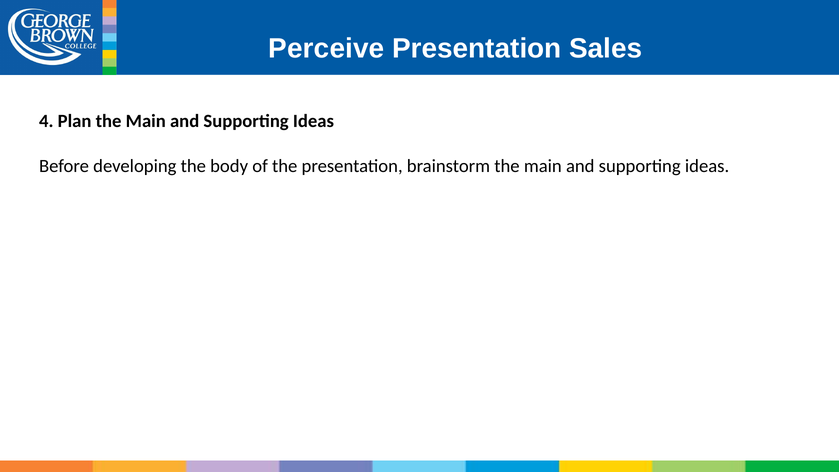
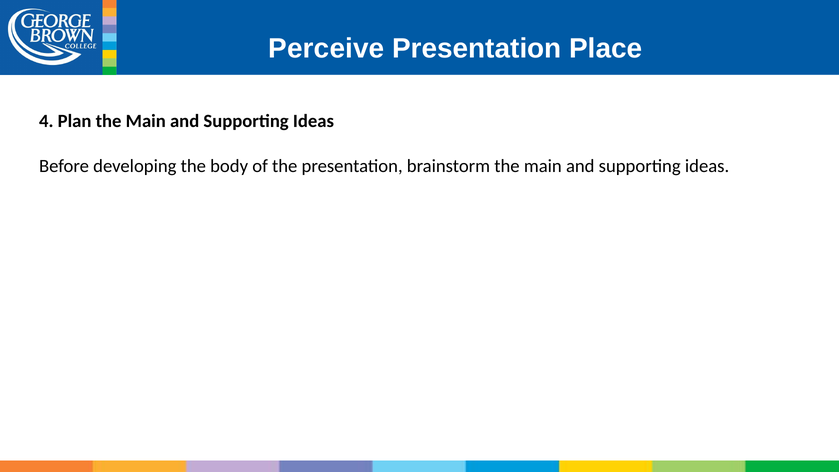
Sales: Sales -> Place
